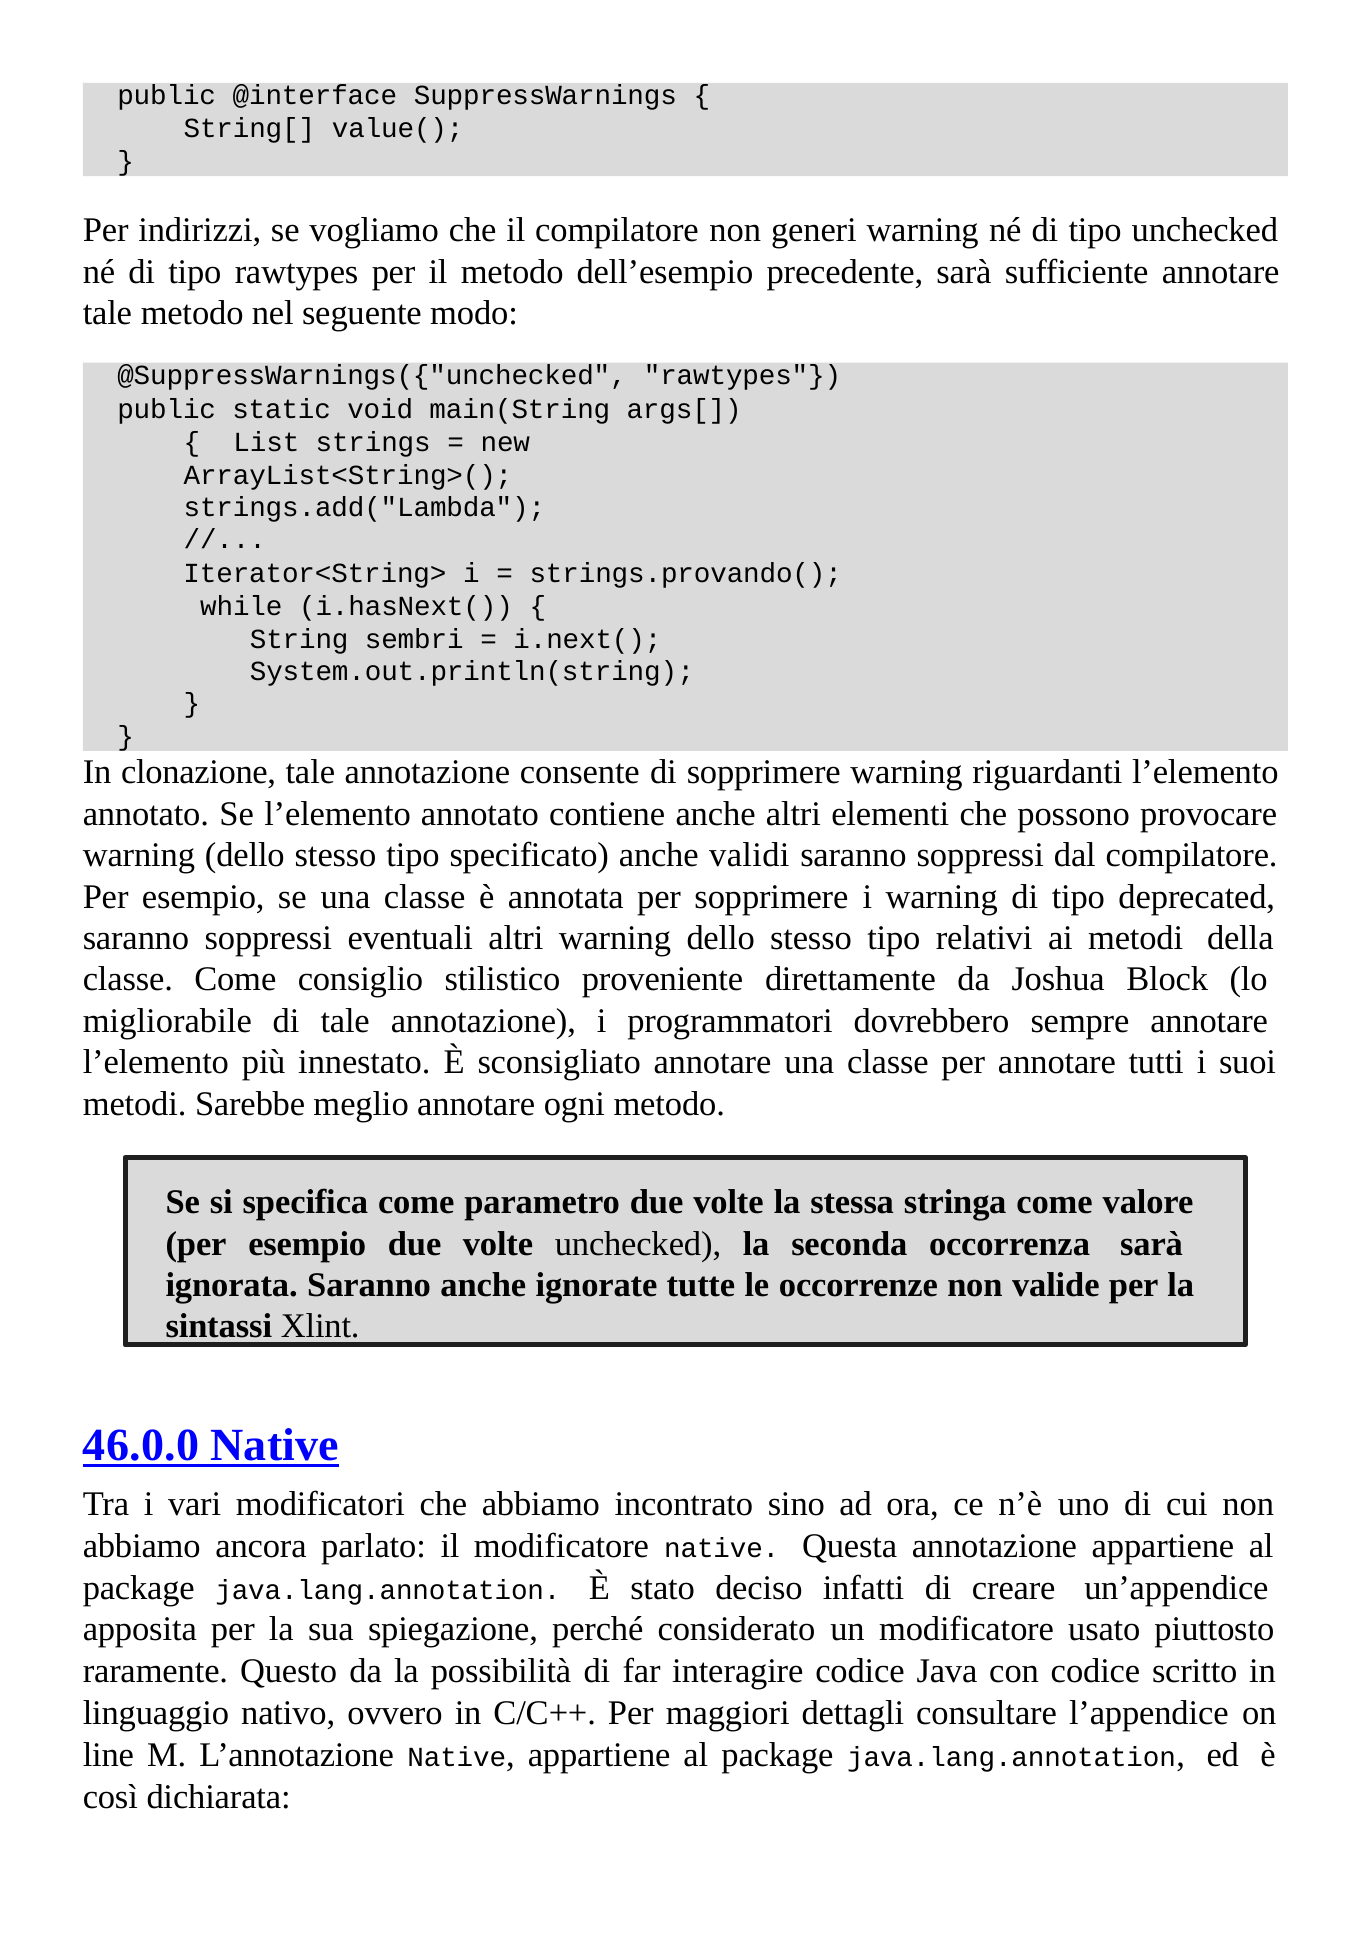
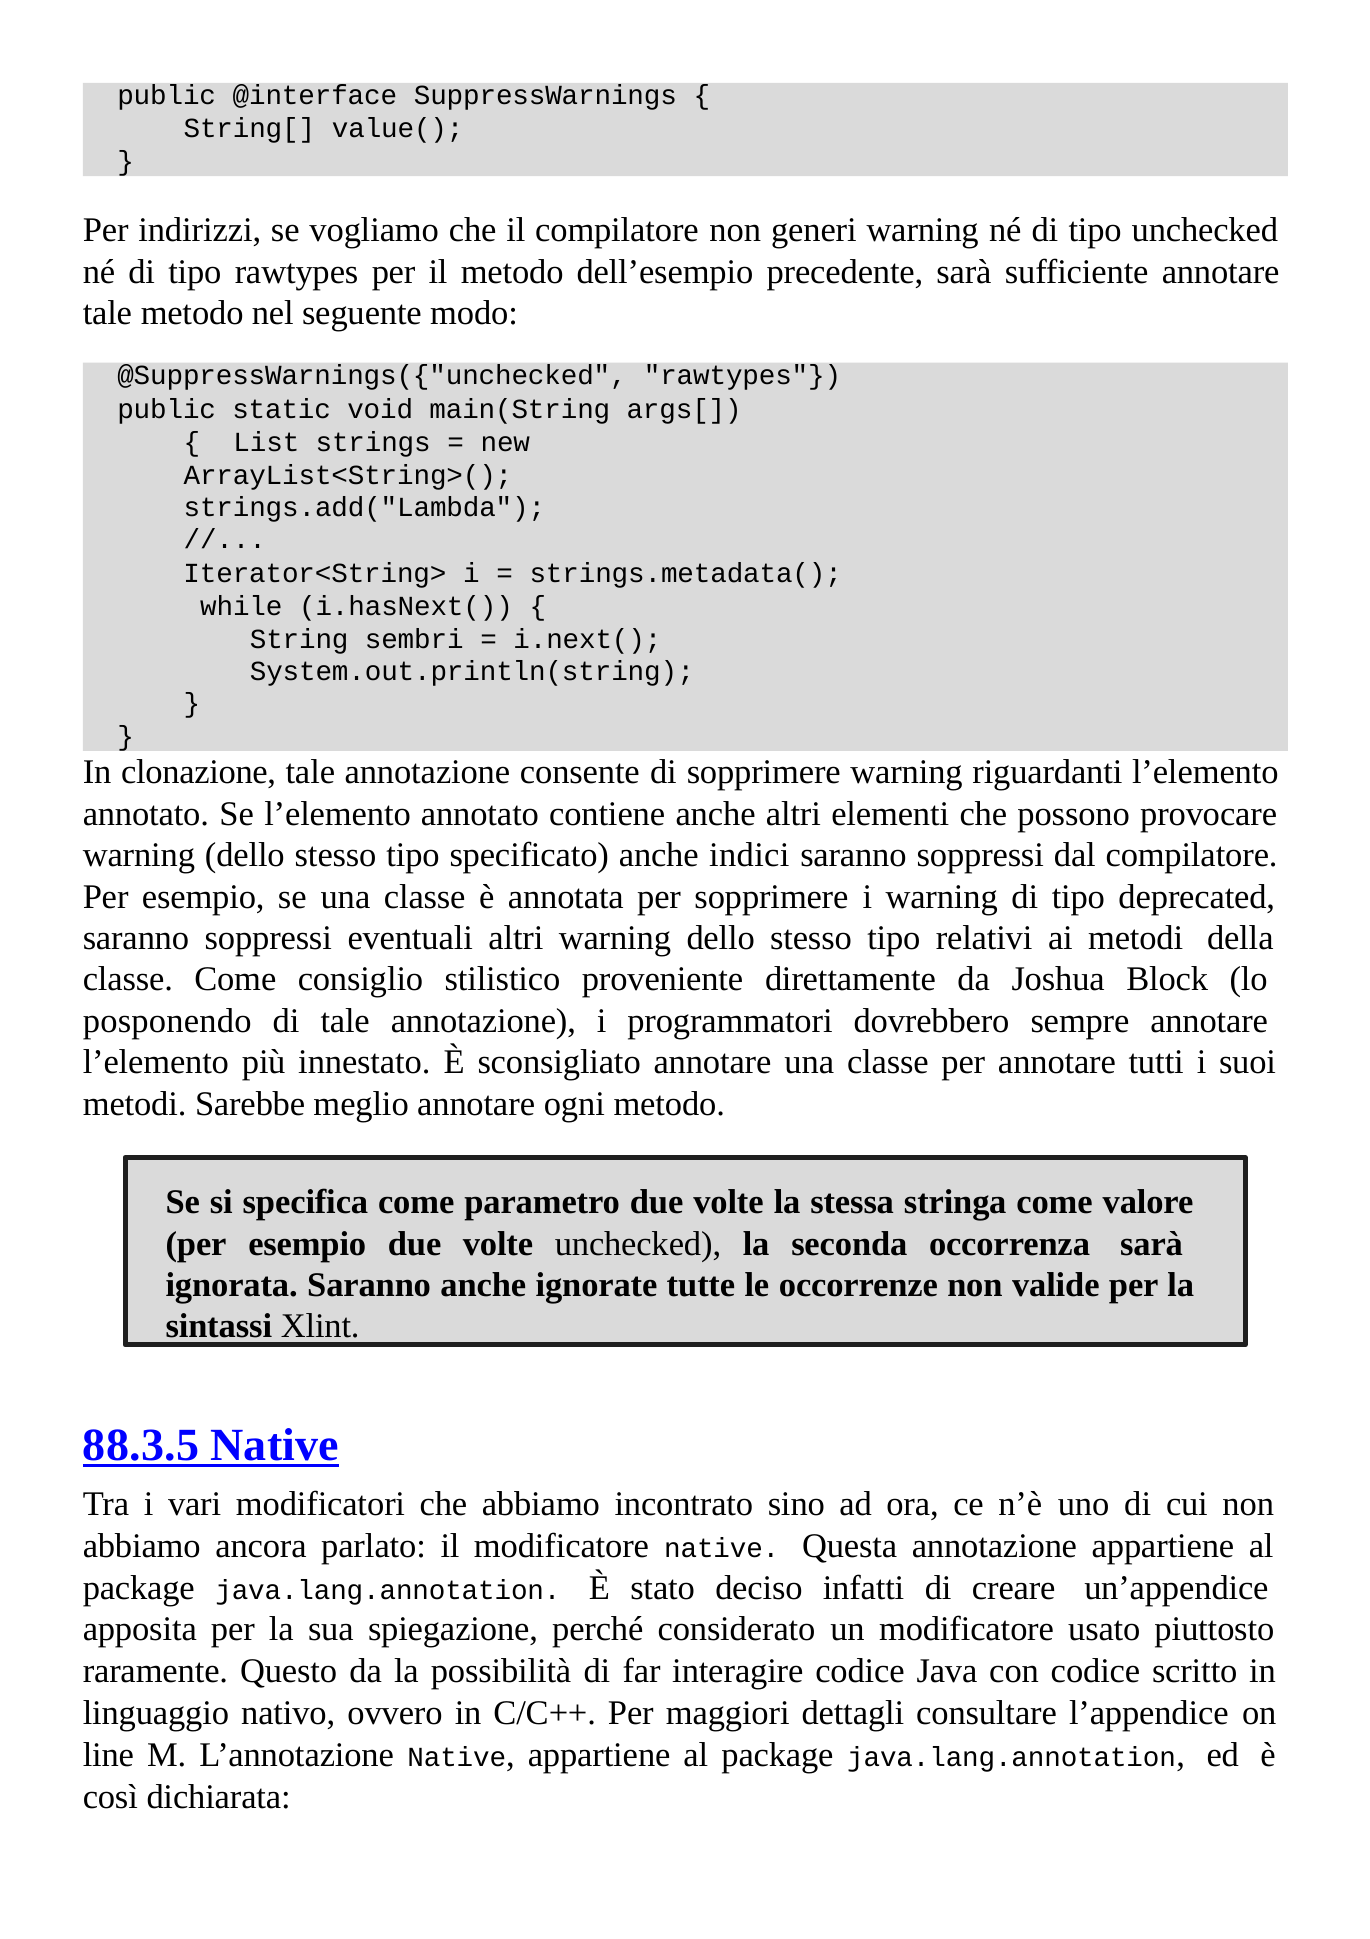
strings.provando(: strings.provando( -> strings.metadata(
validi: validi -> indici
migliorabile: migliorabile -> posponendo
46.0.0: 46.0.0 -> 88.3.5
